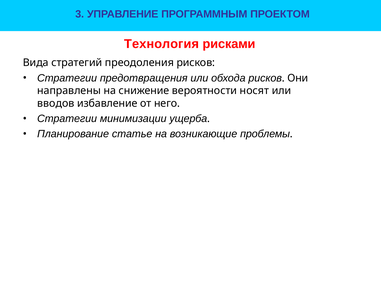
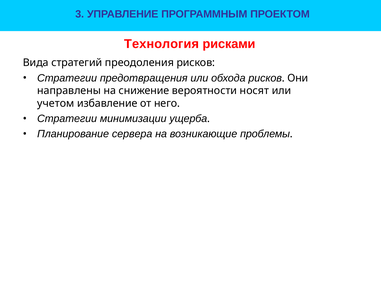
вводов: вводов -> учетом
статье: статье -> сервера
